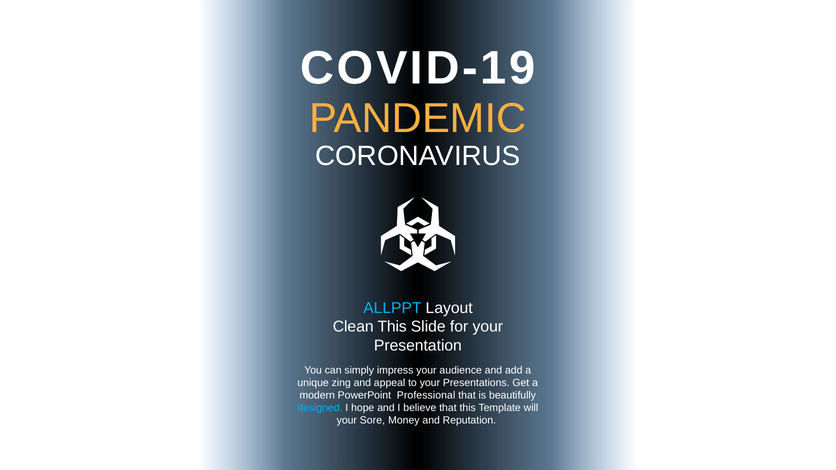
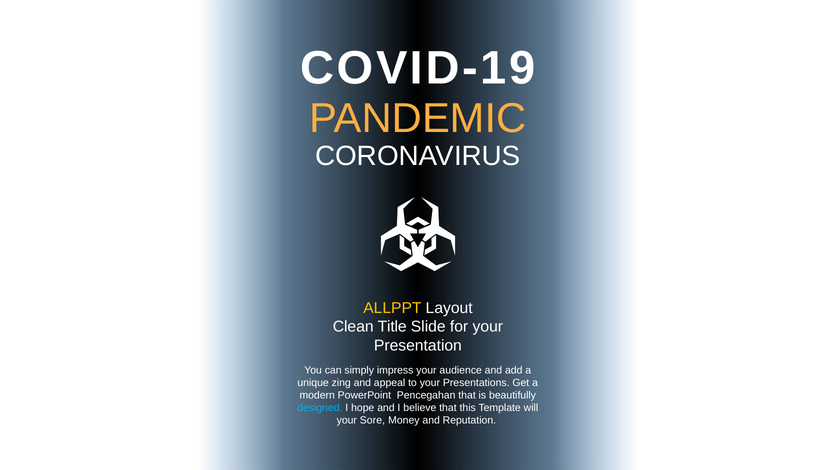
ALLPPT colour: light blue -> yellow
Clean This: This -> Title
Professional: Professional -> Pencegahan
